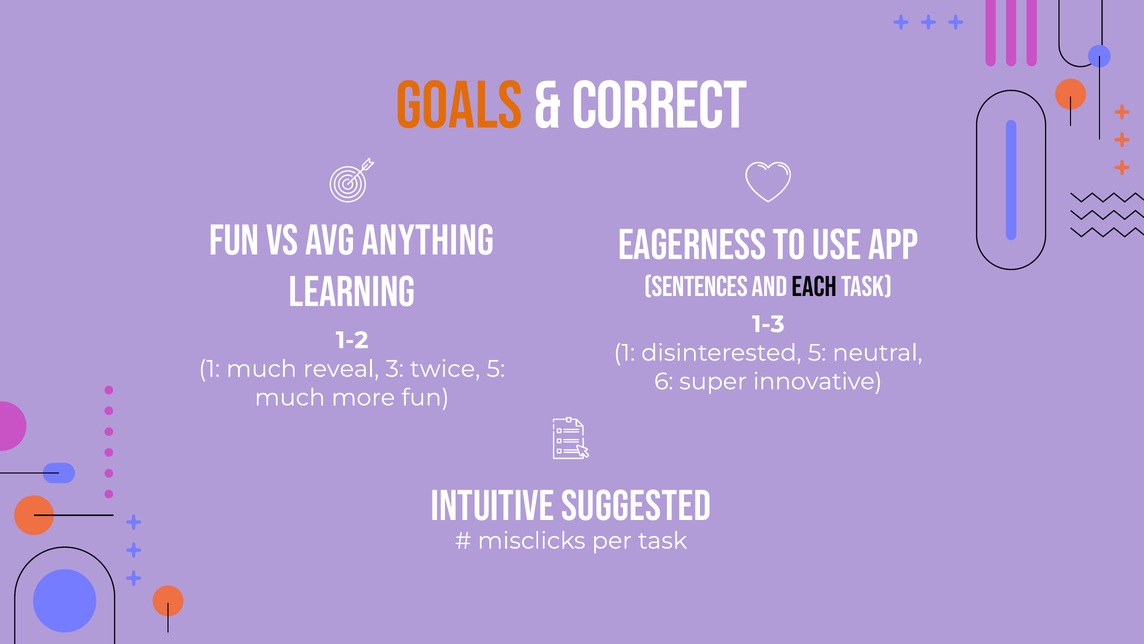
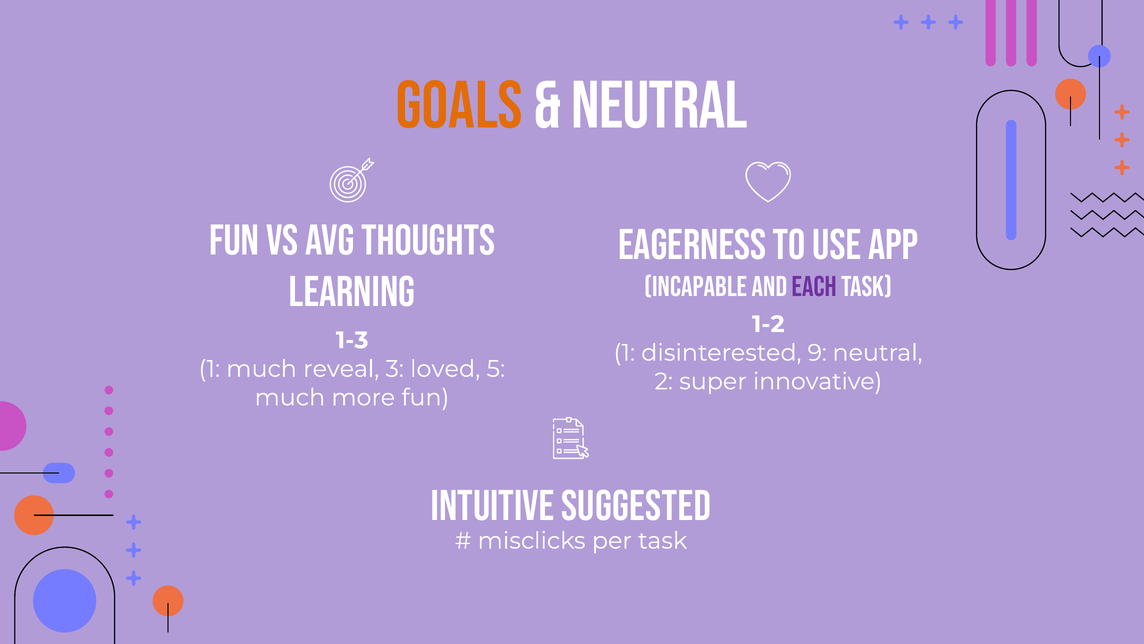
Correct at (660, 105): Correct -> Neutral
anything: anything -> thoughts
Sentences: Sentences -> Incapable
each colour: black -> purple
1-3: 1-3 -> 1-2
1-2: 1-2 -> 1-3
disinterested 5: 5 -> 9
twice: twice -> loved
6: 6 -> 2
